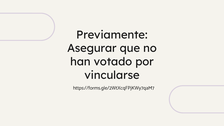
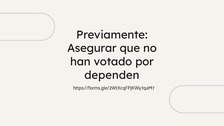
vincularse: vincularse -> dependen
